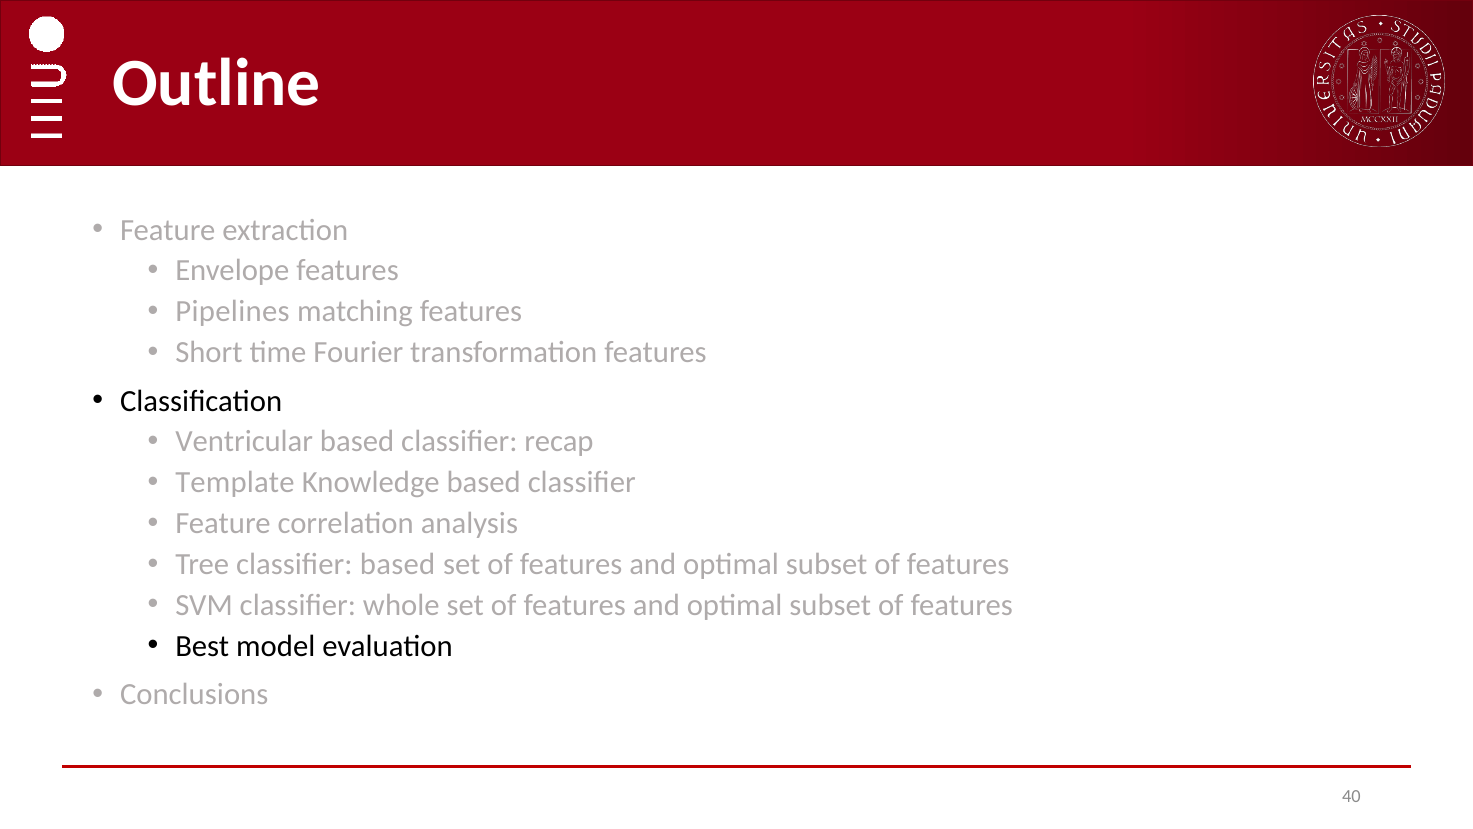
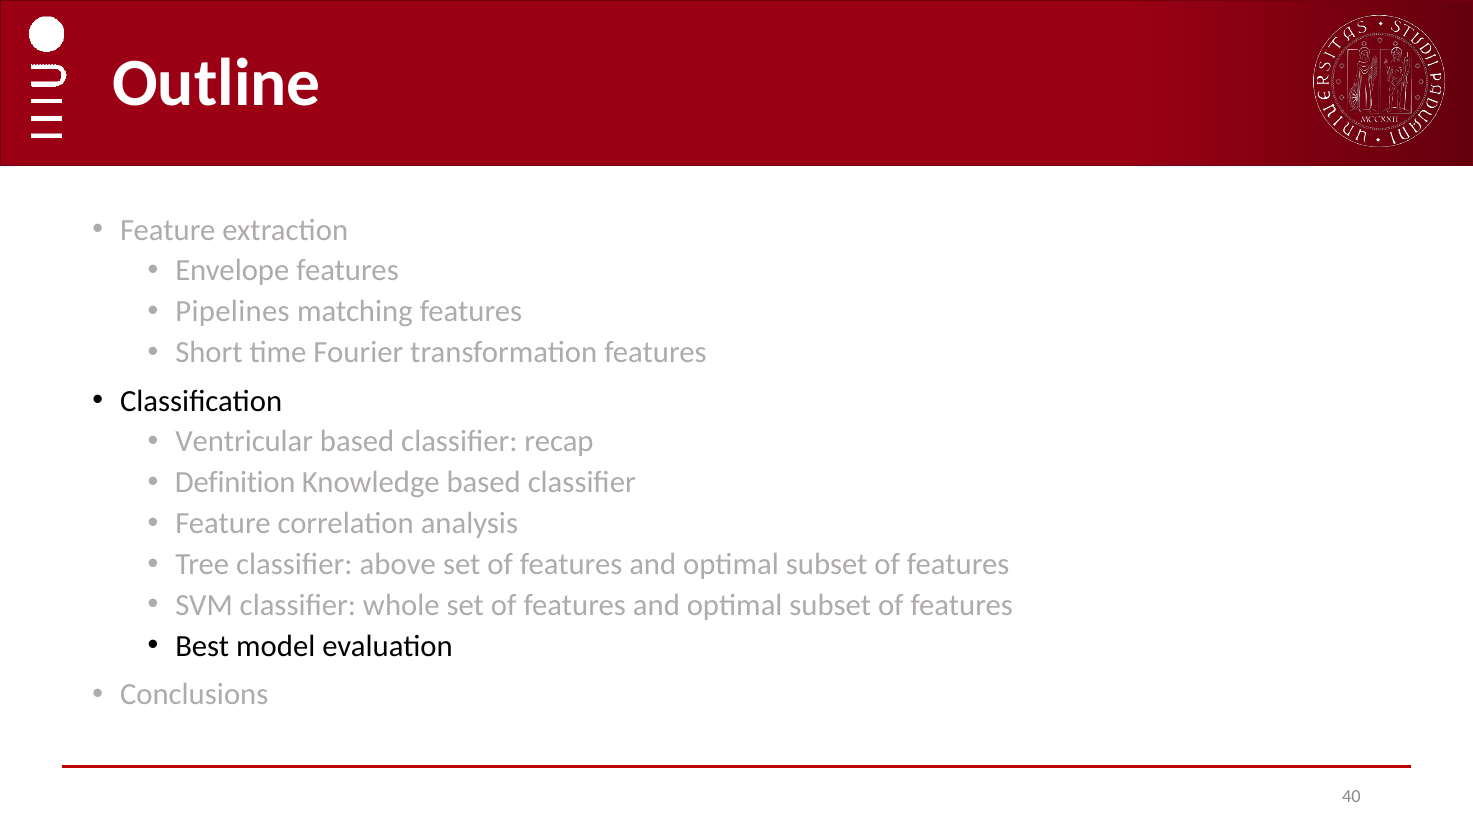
Template: Template -> Definition
classifier based: based -> above
